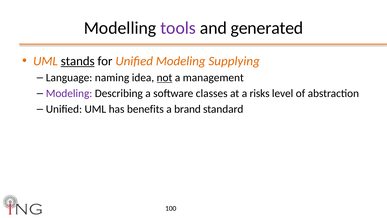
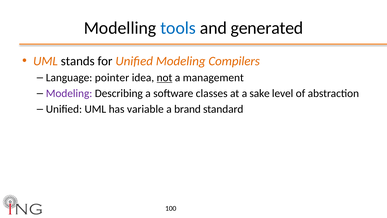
tools colour: purple -> blue
stands underline: present -> none
Supplying: Supplying -> Compilers
naming: naming -> pointer
risks: risks -> sake
benefits: benefits -> variable
